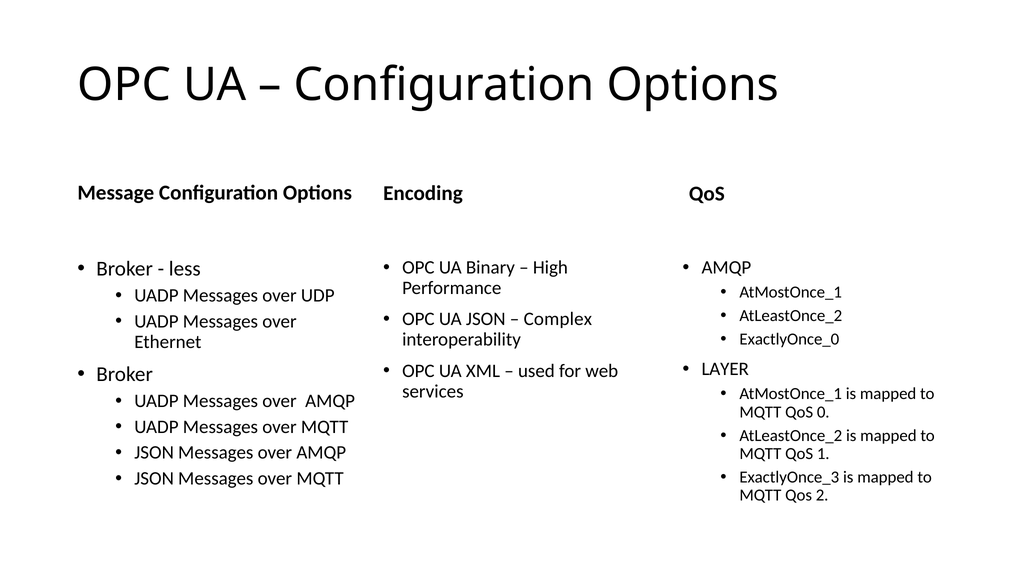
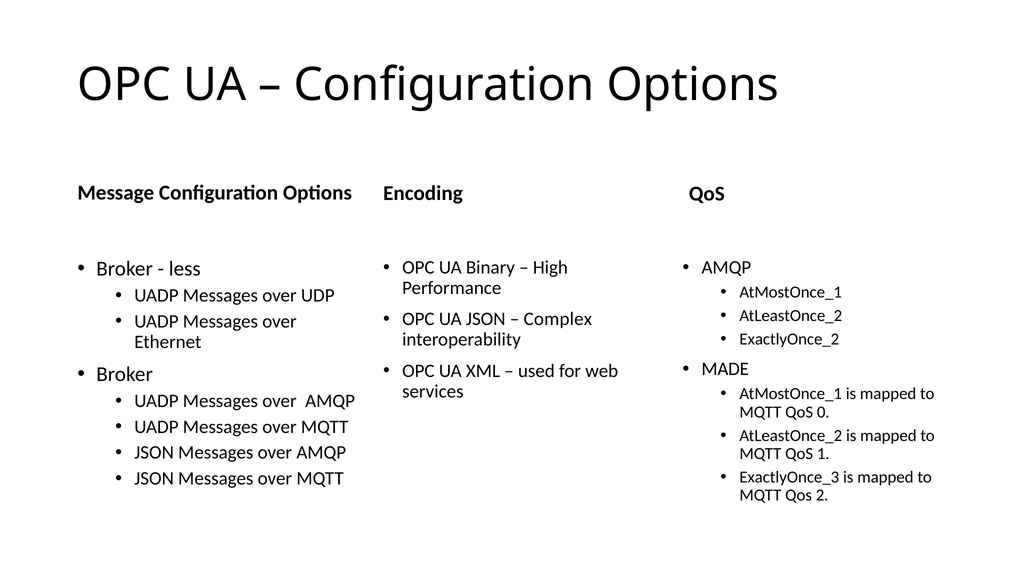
ExactlyOnce_0: ExactlyOnce_0 -> ExactlyOnce_2
LAYER: LAYER -> MADE
